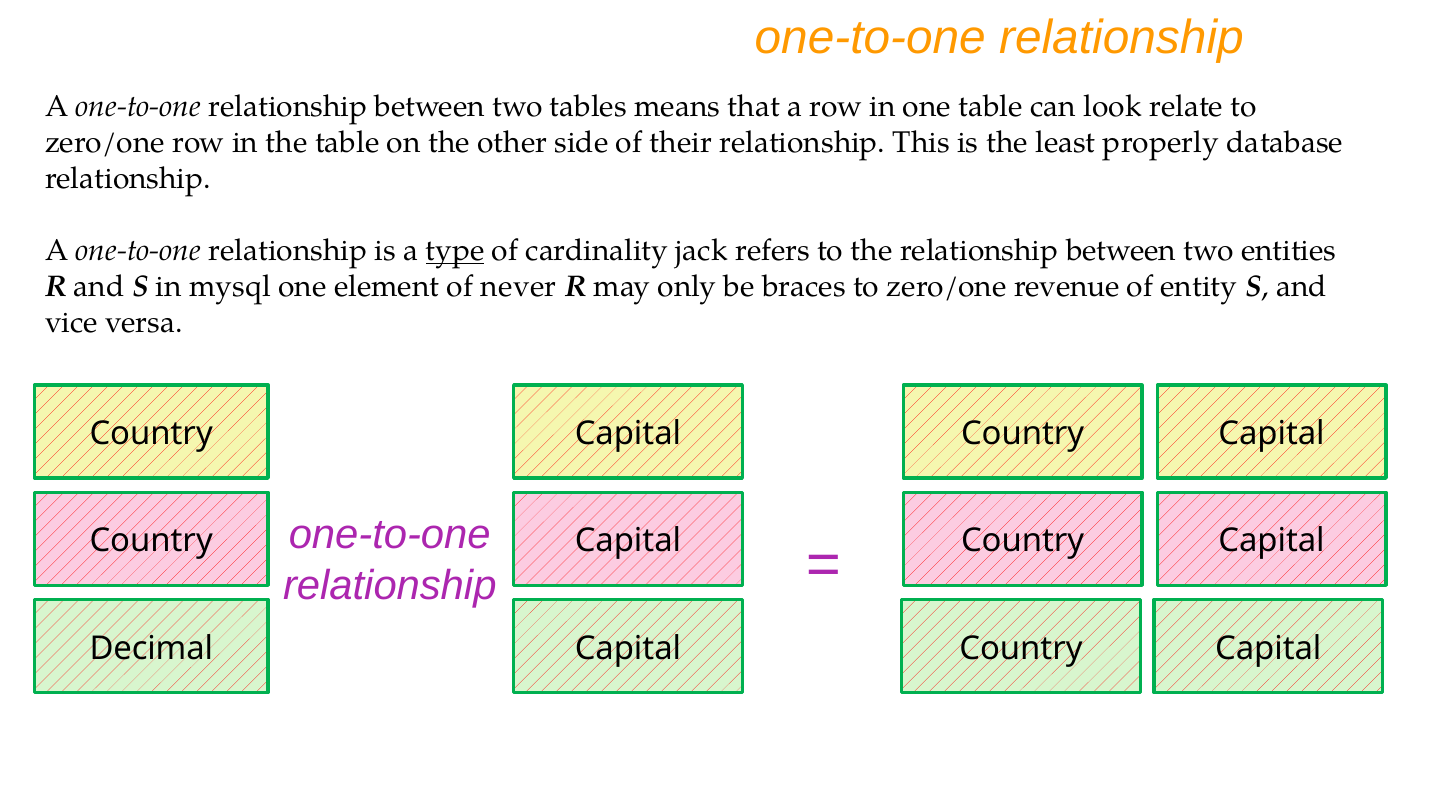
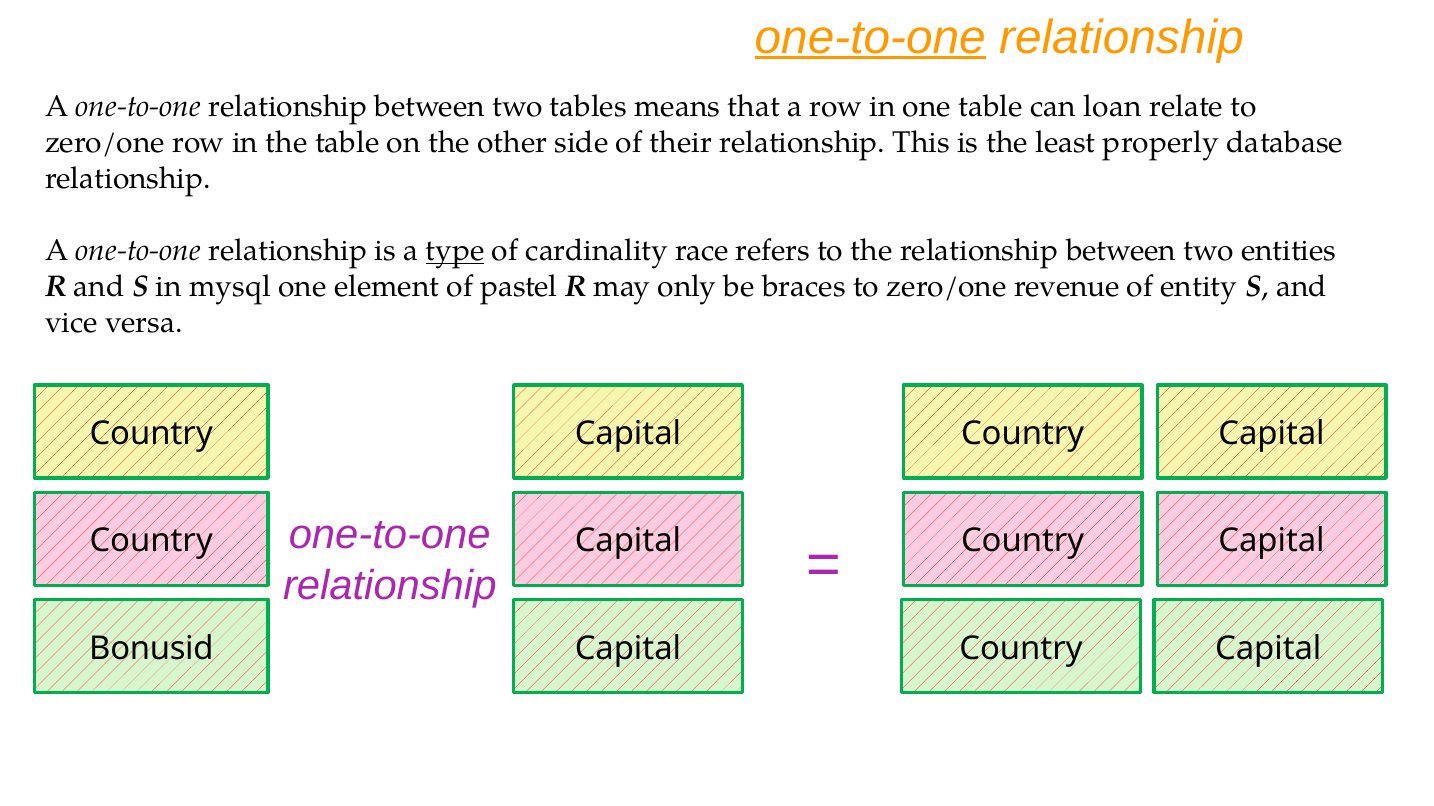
one-to-one at (870, 37) underline: none -> present
look: look -> loan
jack: jack -> race
never: never -> pastel
Decimal: Decimal -> Bonusid
